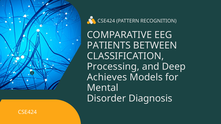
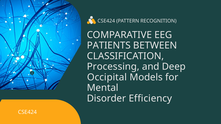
Achieves: Achieves -> Occipital
Diagnosis: Diagnosis -> Efficiency
